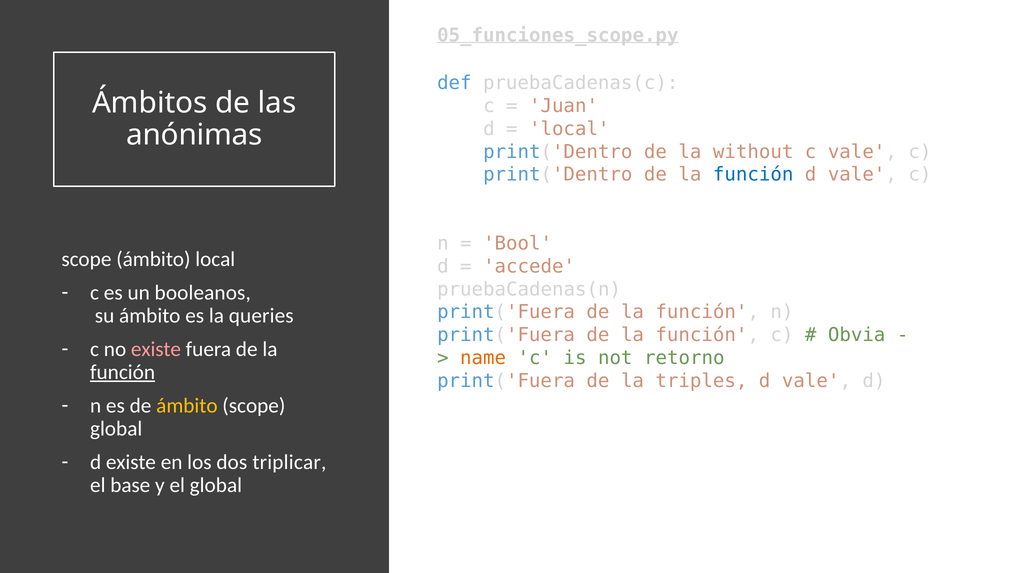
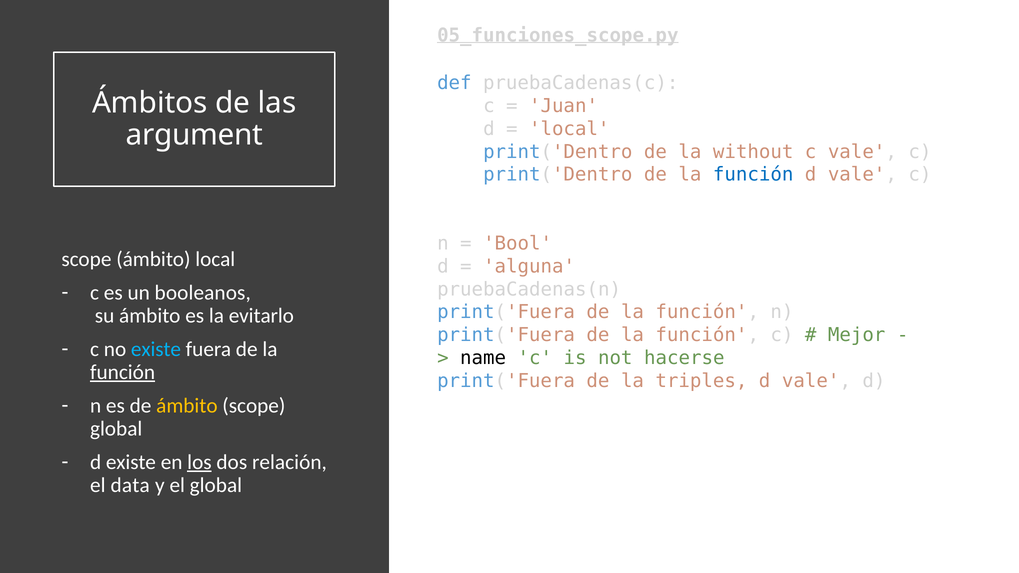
anónimas: anónimas -> argument
accede: accede -> alguna
queries: queries -> evitarlo
Obvia: Obvia -> Mejor
existe at (156, 349) colour: pink -> light blue
name colour: orange -> black
retorno: retorno -> hacerse
los underline: none -> present
triplicar: triplicar -> relación
base: base -> data
